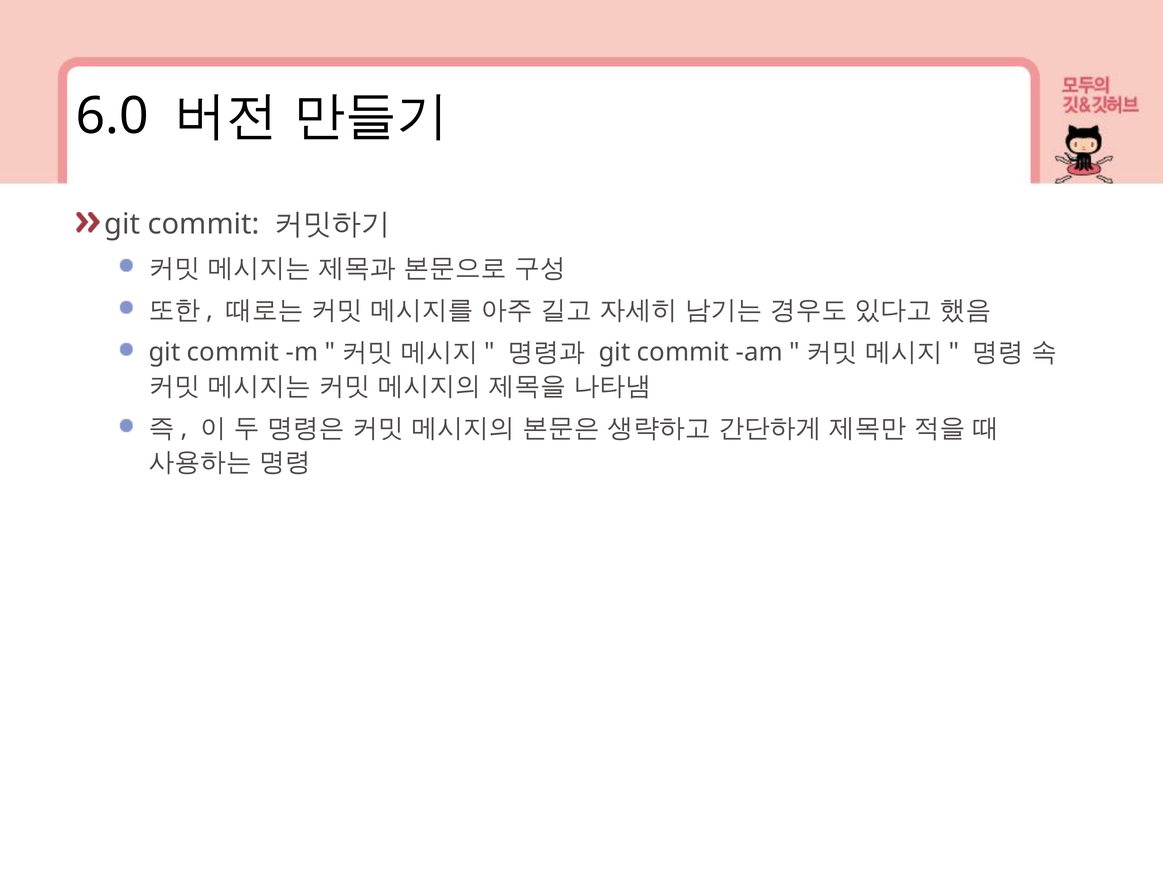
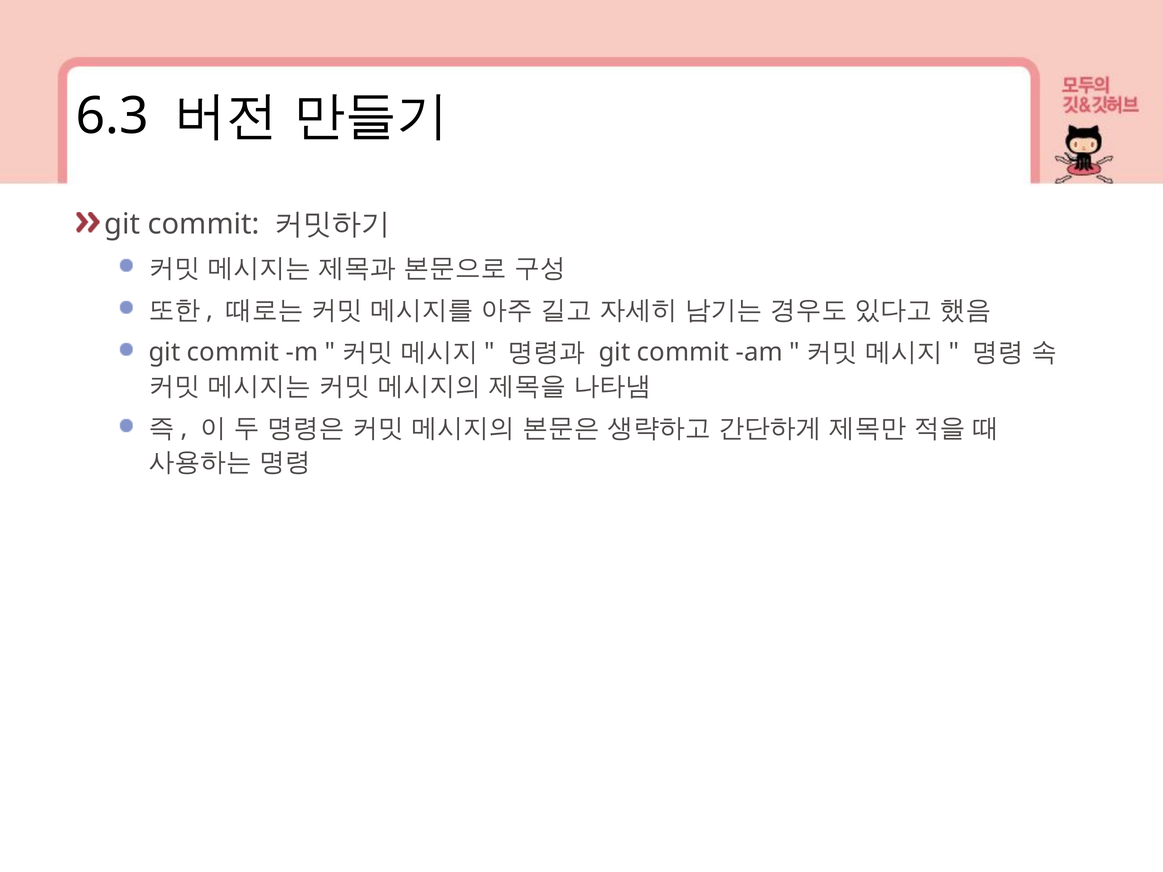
6.0: 6.0 -> 6.3
